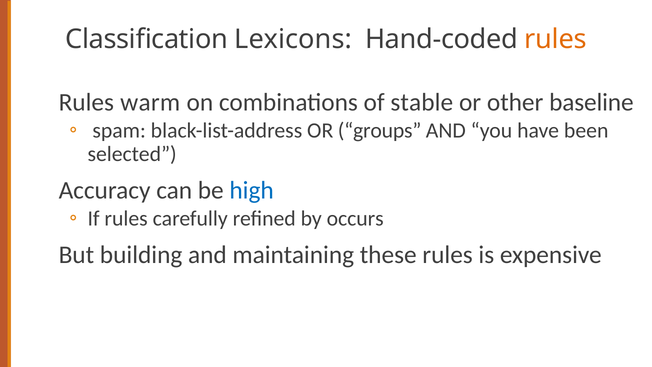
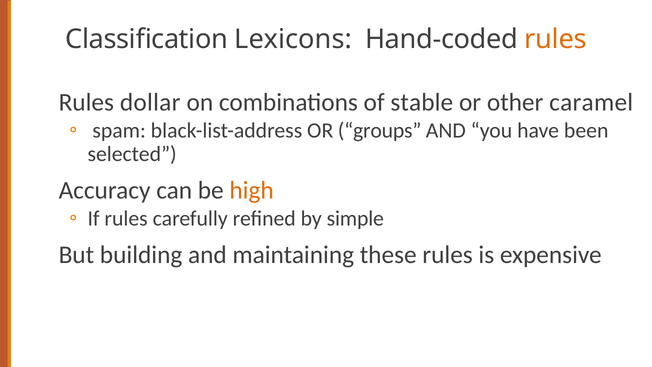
warm: warm -> dollar
baseline: baseline -> caramel
high colour: blue -> orange
occurs: occurs -> simple
